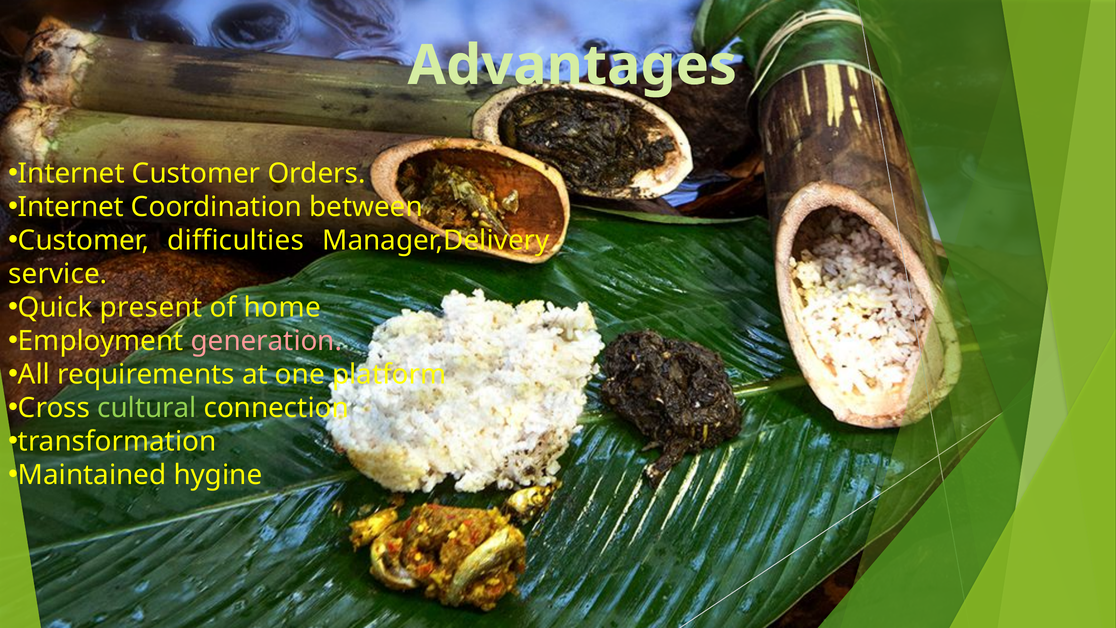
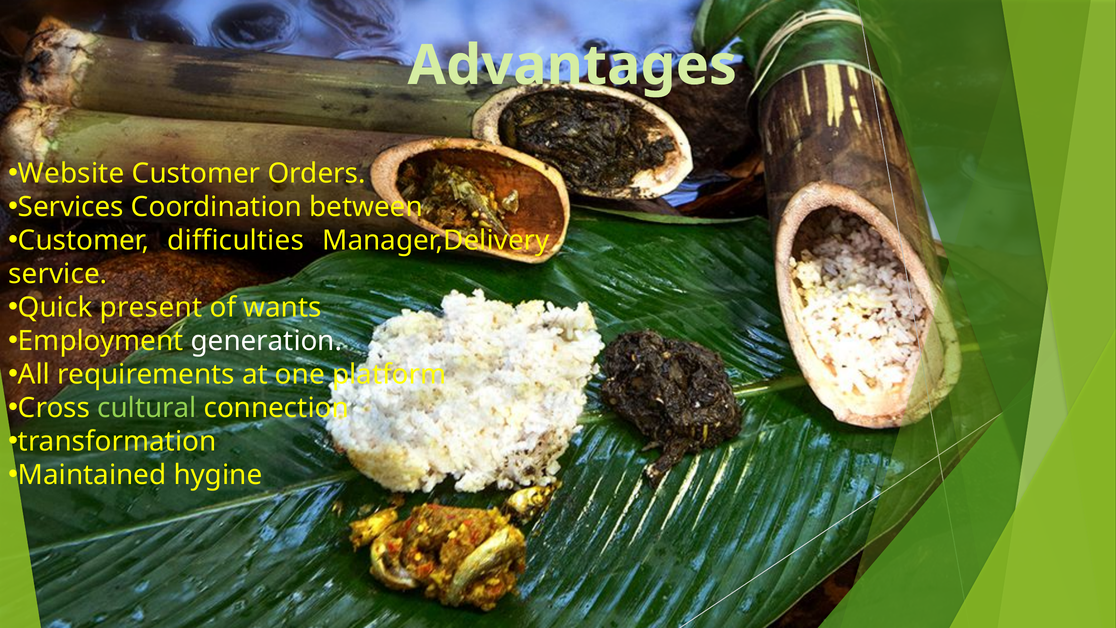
Internet at (71, 174): Internet -> Website
Internet at (71, 207): Internet -> Services
home: home -> wants
generation colour: pink -> white
